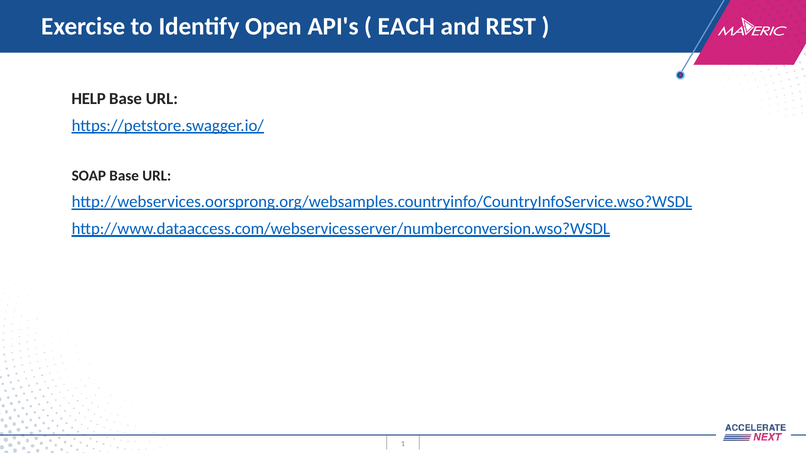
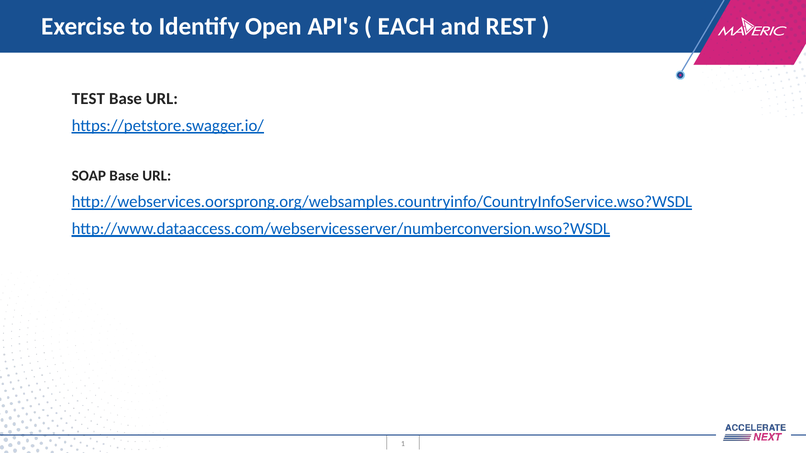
HELP: HELP -> TEST
